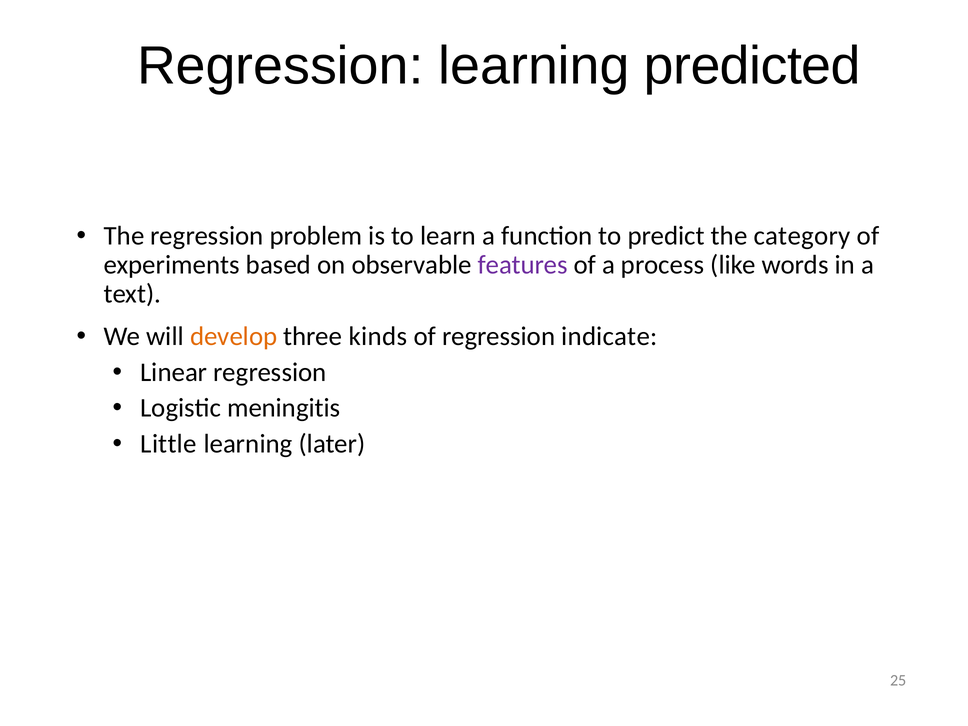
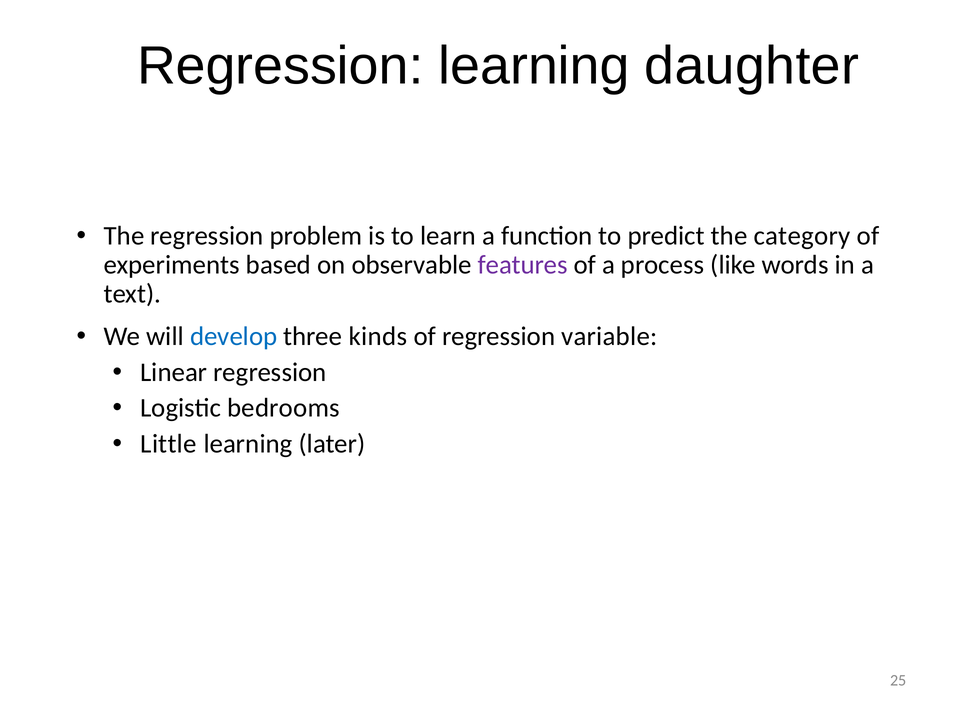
predicted: predicted -> daughter
develop colour: orange -> blue
indicate: indicate -> variable
meningitis: meningitis -> bedrooms
